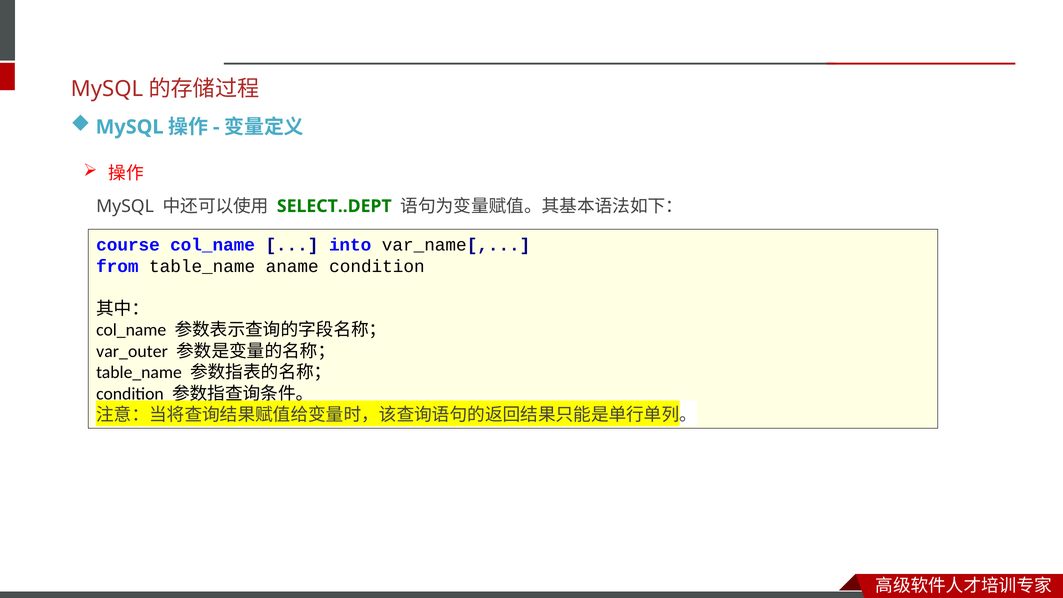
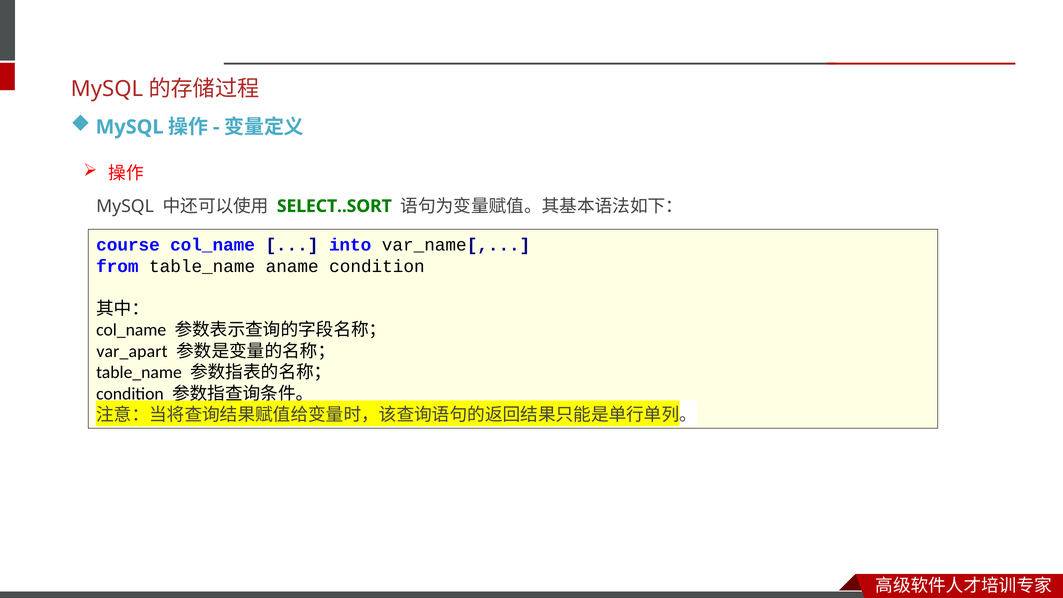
SELECT..DEPT: SELECT..DEPT -> SELECT..SORT
var_outer: var_outer -> var_apart
